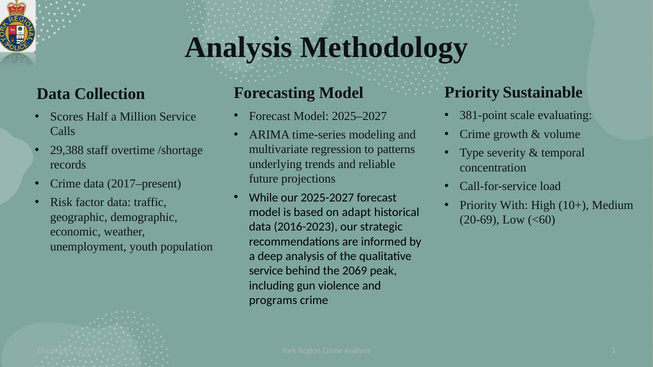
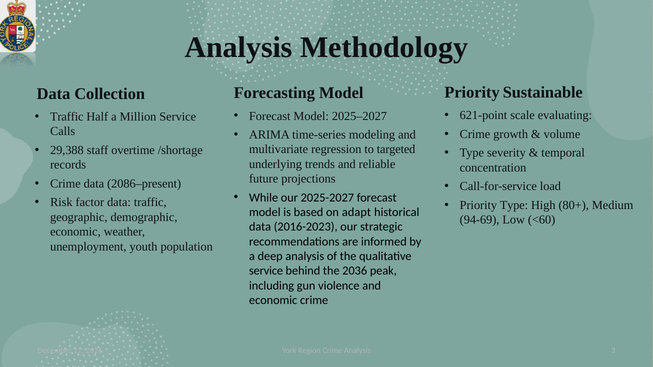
381-point: 381-point -> 621-point
Scores at (67, 117): Scores -> Traffic
patterns: patterns -> targeted
2017–present: 2017–present -> 2086–present
Priority With: With -> Type
10+: 10+ -> 80+
20-69: 20-69 -> 94-69
2069: 2069 -> 2036
programs at (273, 301): programs -> economic
